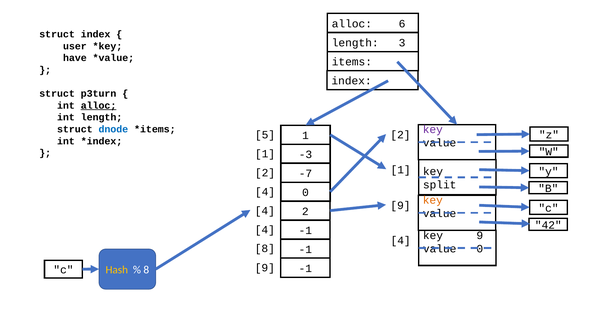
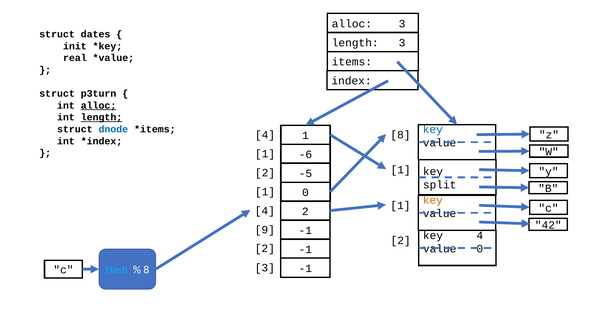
alloc 6: 6 -> 3
struct index: index -> dates
user: user -> init
have: have -> real
length at (102, 118) underline: none -> present
key at (433, 130) colour: purple -> blue
5 at (265, 135): 5 -> 4
2 at (400, 135): 2 -> 8
-3: -3 -> -6
-7: -7 -> -5
4 at (265, 192): 4 -> 1
9 at (400, 206): 9 -> 1
4 at (265, 230): 4 -> 9
key 9: 9 -> 4
4 at (401, 241): 4 -> 2
8 at (265, 249): 8 -> 2
9 at (265, 268): 9 -> 3
Hash colour: yellow -> light blue
